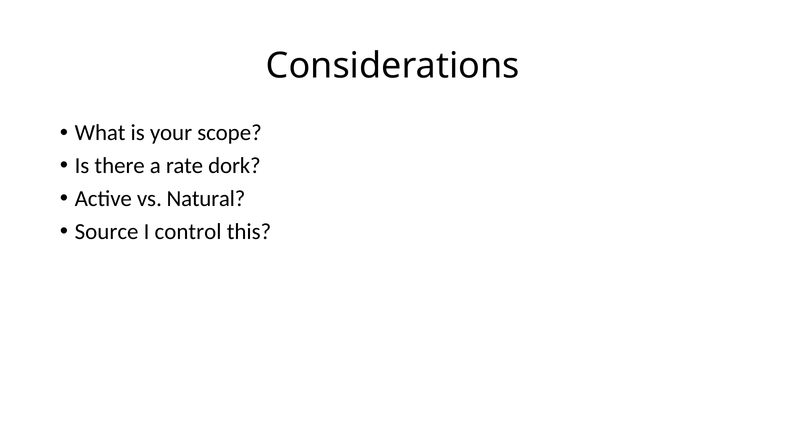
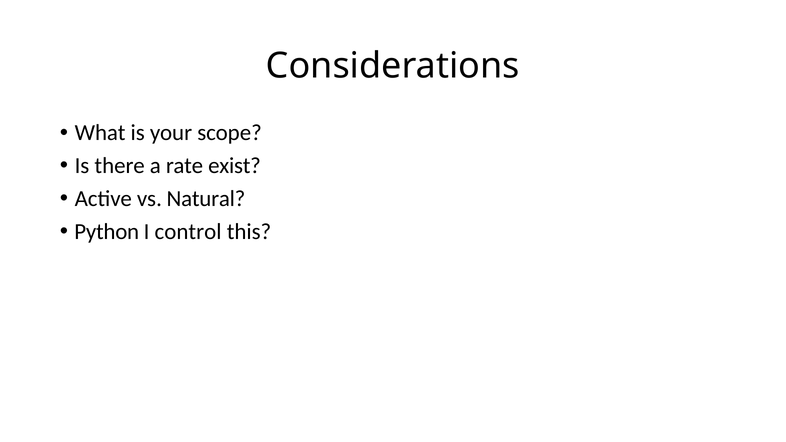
dork: dork -> exist
Source: Source -> Python
